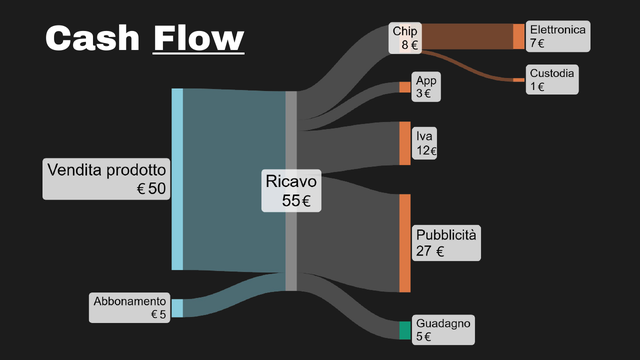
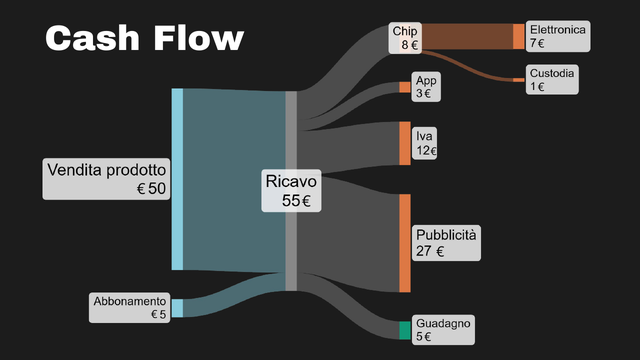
Flow underline: present -> none
